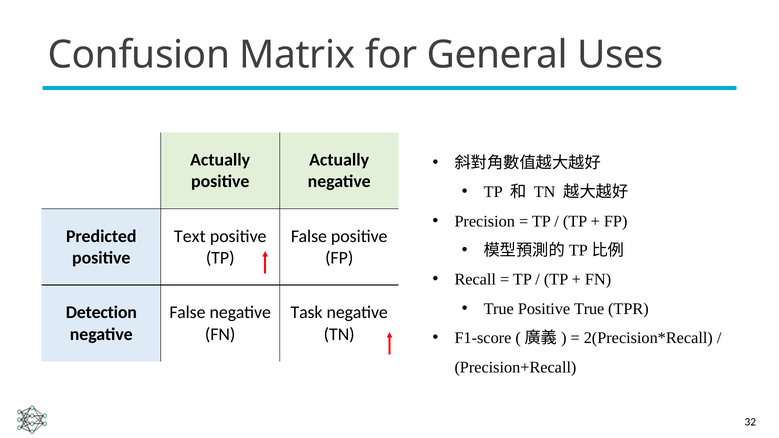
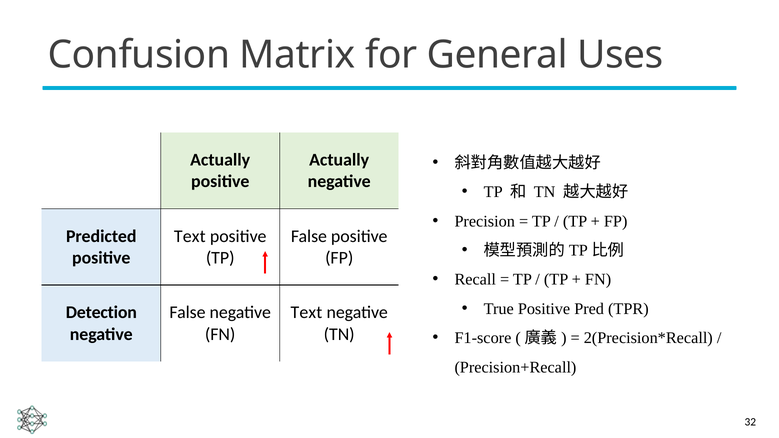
Positive True: True -> Pred
Task at (307, 313): Task -> Text
